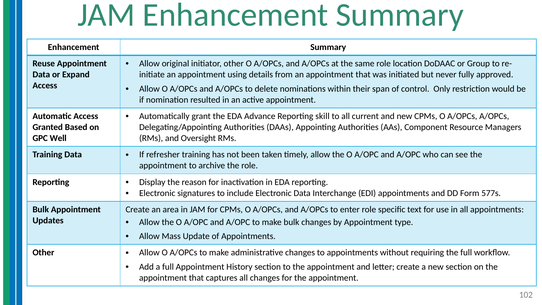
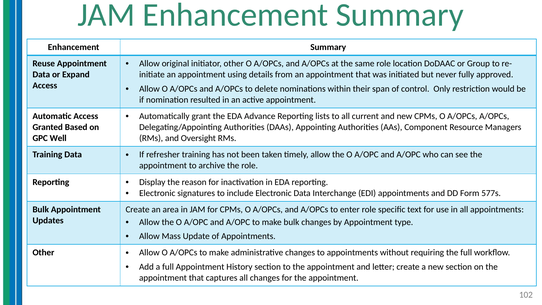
skill: skill -> lists
